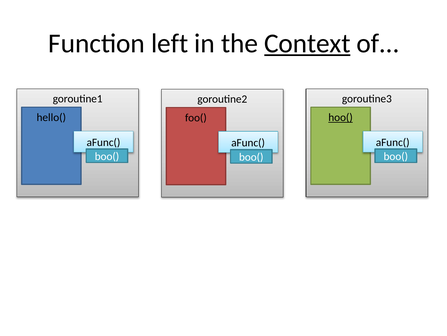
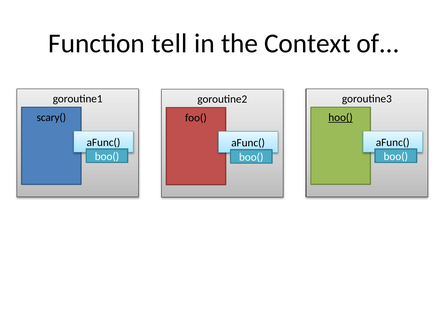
left: left -> tell
Context underline: present -> none
hello(: hello( -> scary(
